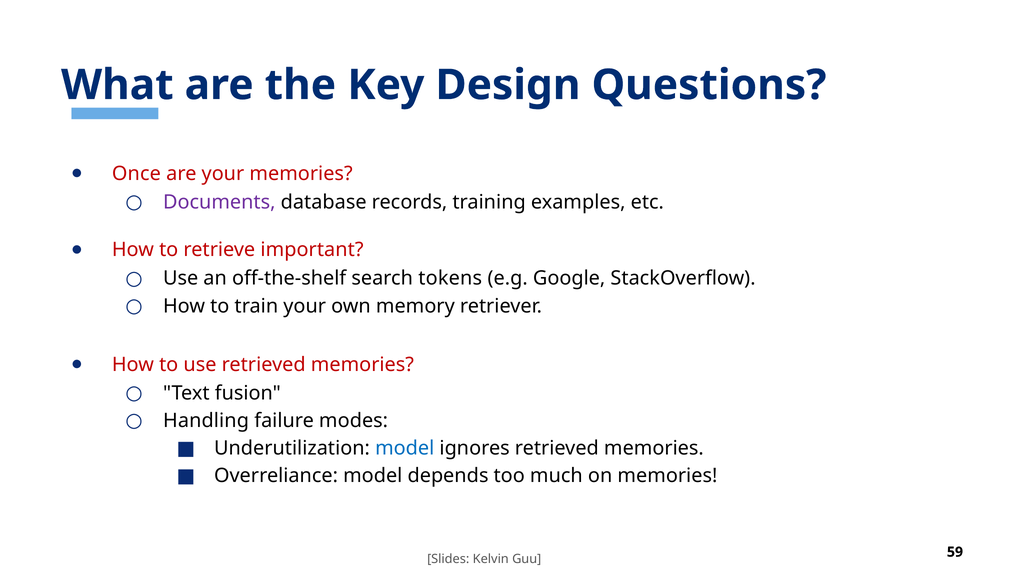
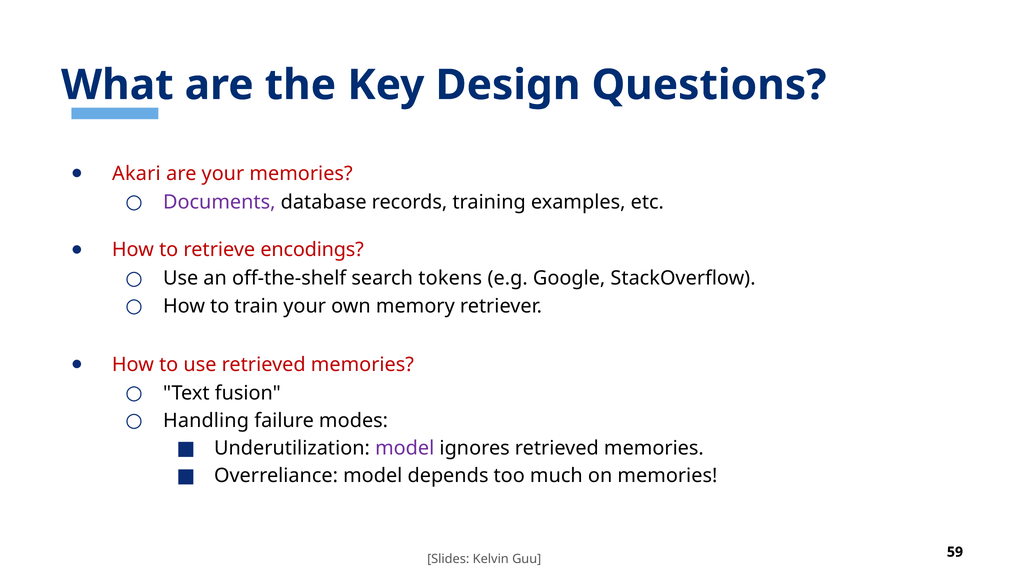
Once: Once -> Akari
important: important -> encodings
model at (405, 449) colour: blue -> purple
